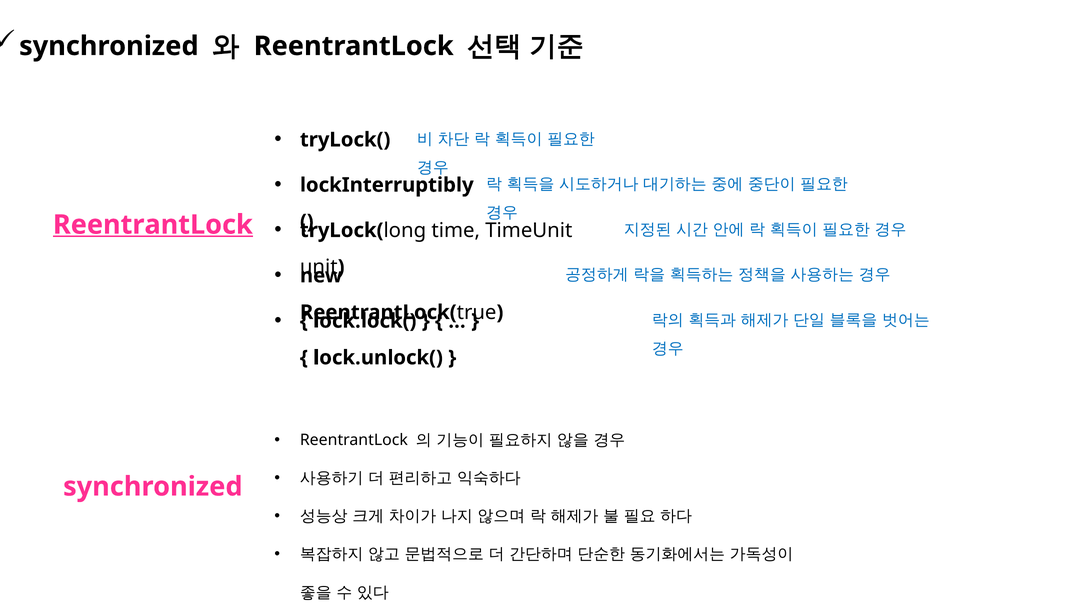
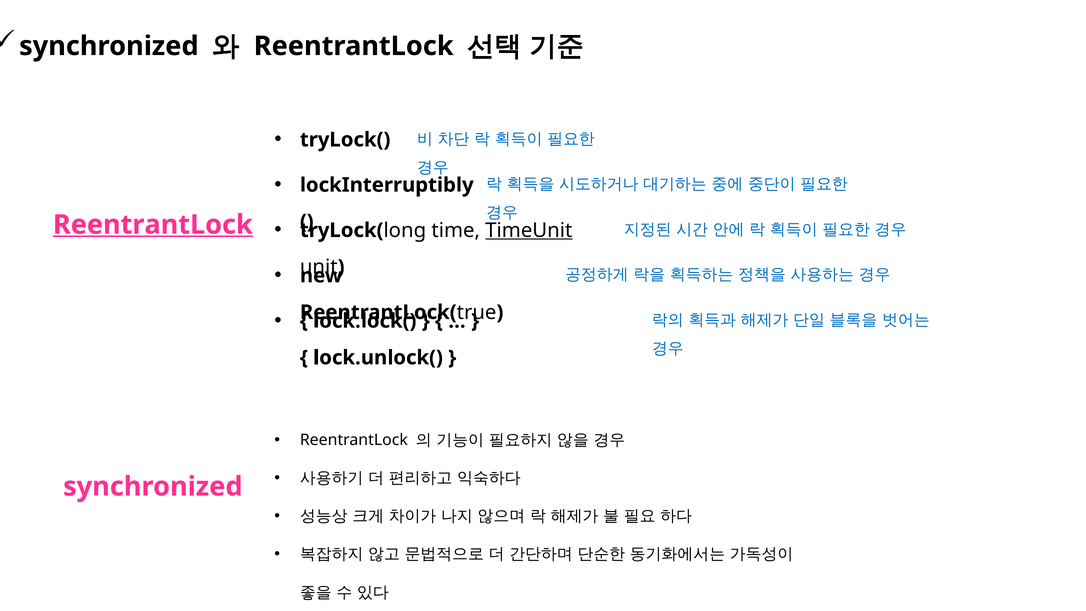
TimeUnit underline: none -> present
